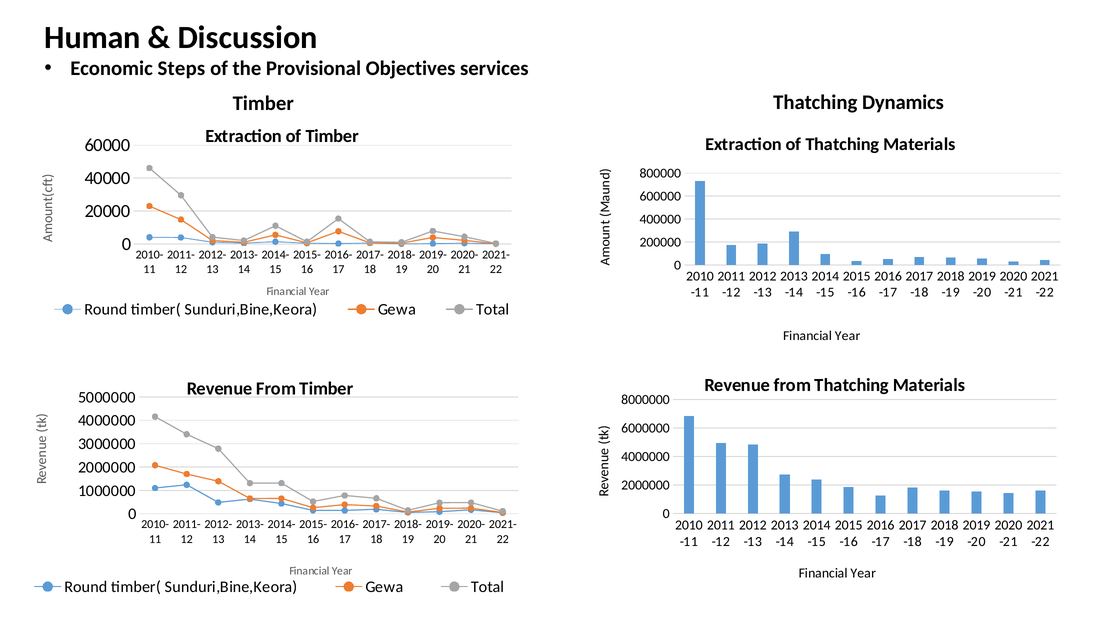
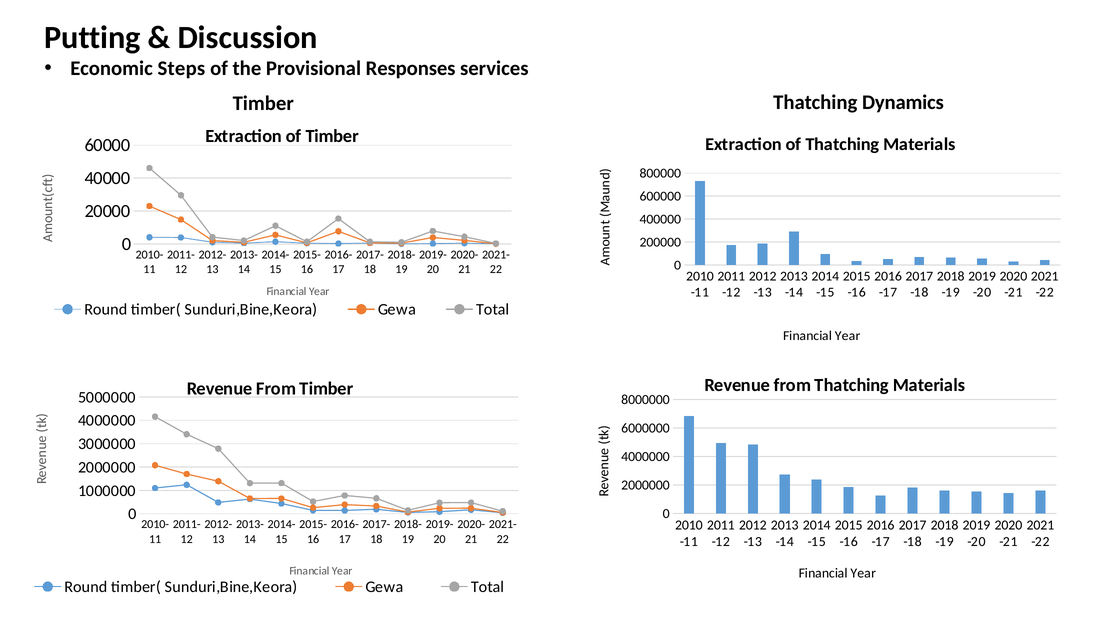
Human: Human -> Putting
Objectives: Objectives -> Responses
